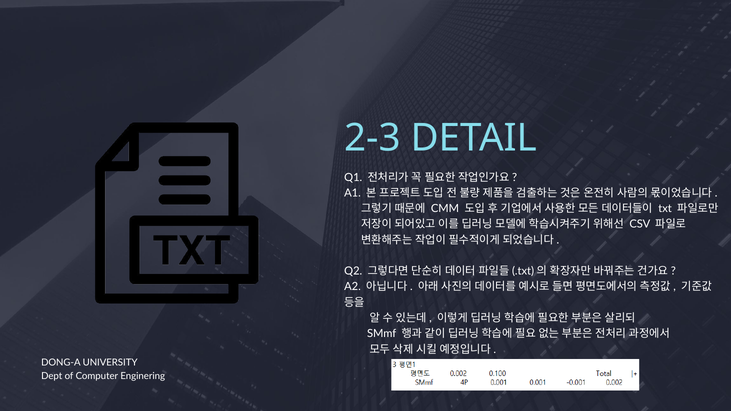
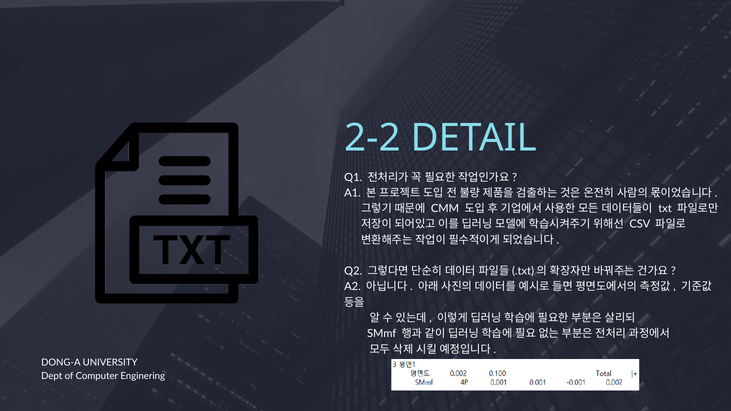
2-3: 2-3 -> 2-2
